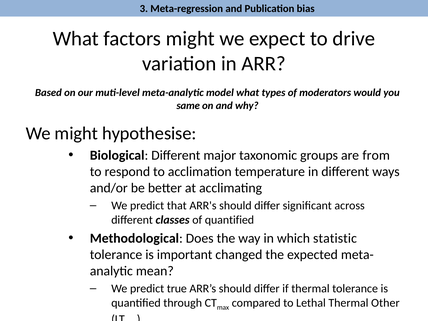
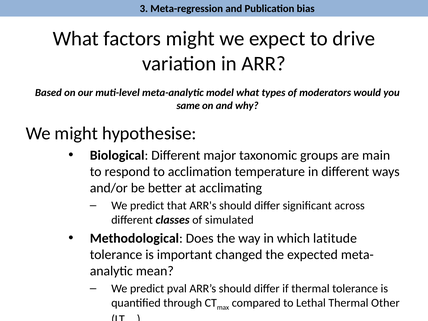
from: from -> main
of quantified: quantified -> simulated
statistic: statistic -> latitude
true: true -> pval
